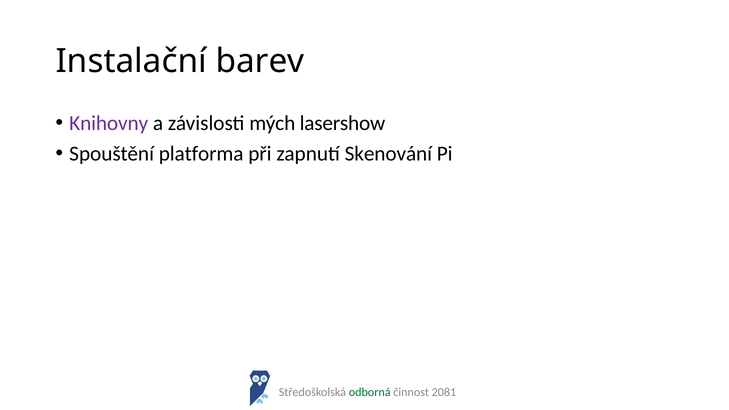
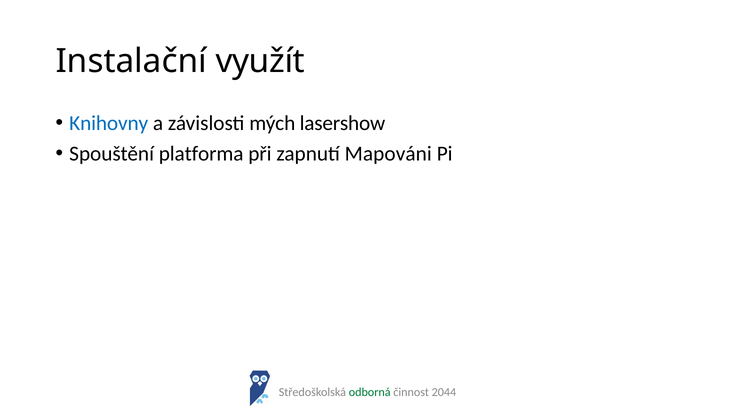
barev: barev -> využít
Knihovny colour: purple -> blue
Skenování: Skenování -> Mapováni
2081: 2081 -> 2044
